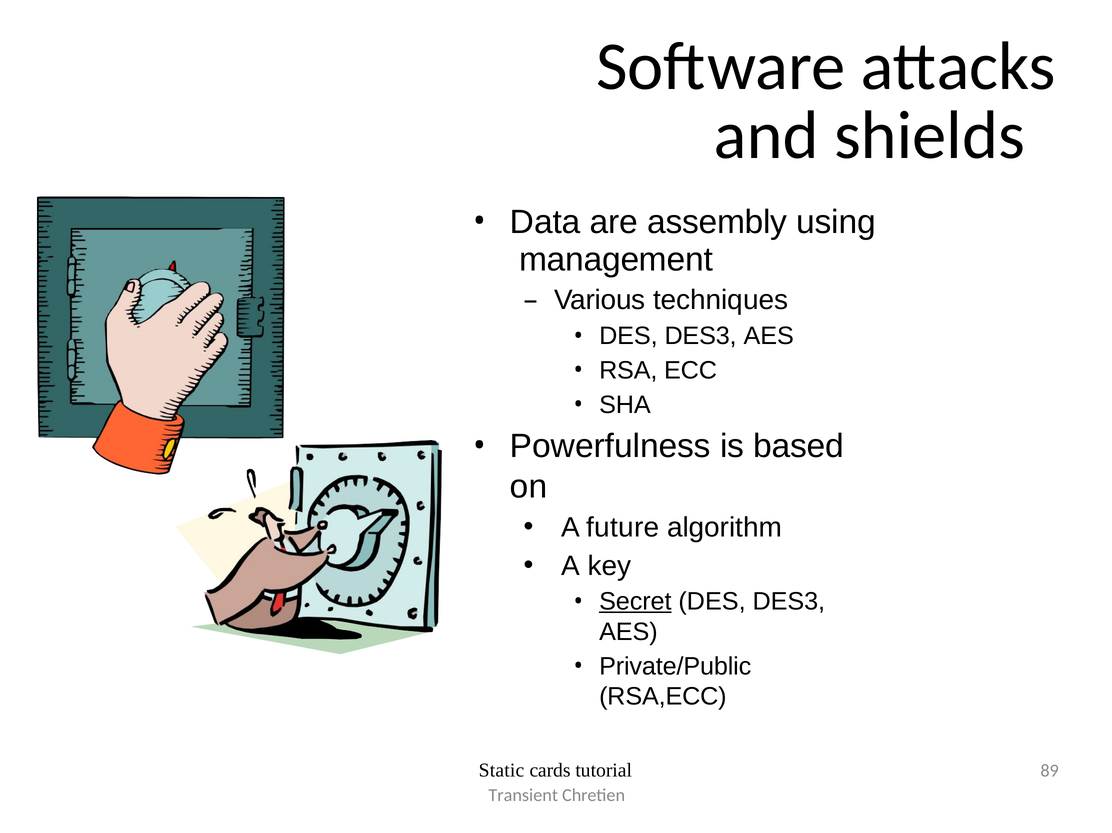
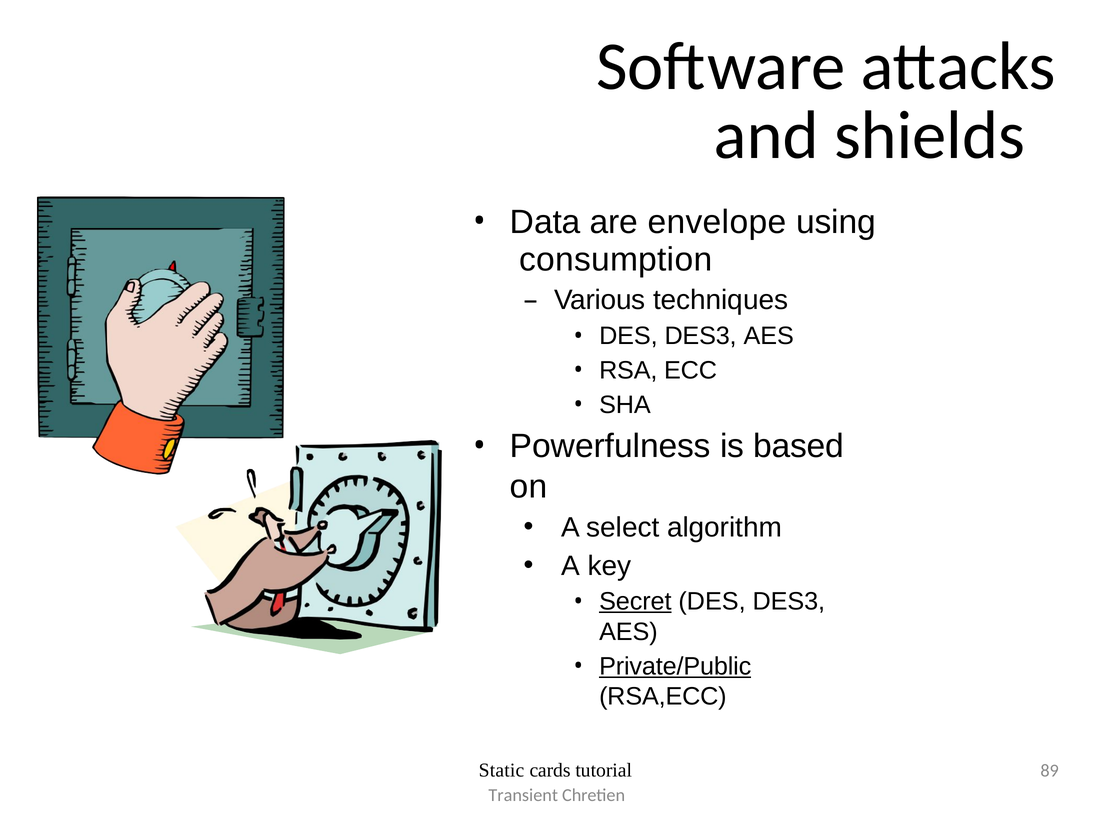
assembly: assembly -> envelope
management: management -> consumption
future: future -> select
Private/Public underline: none -> present
